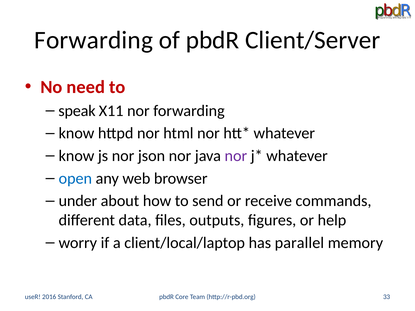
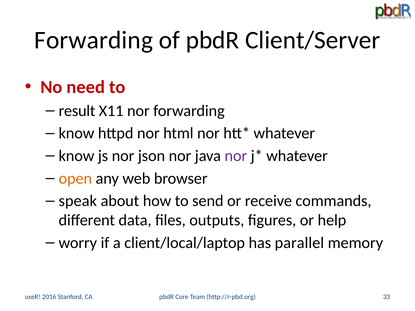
speak: speak -> result
open colour: blue -> orange
under: under -> speak
